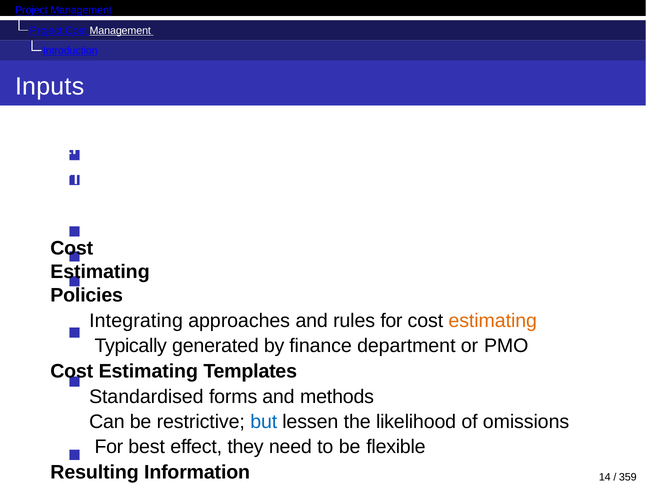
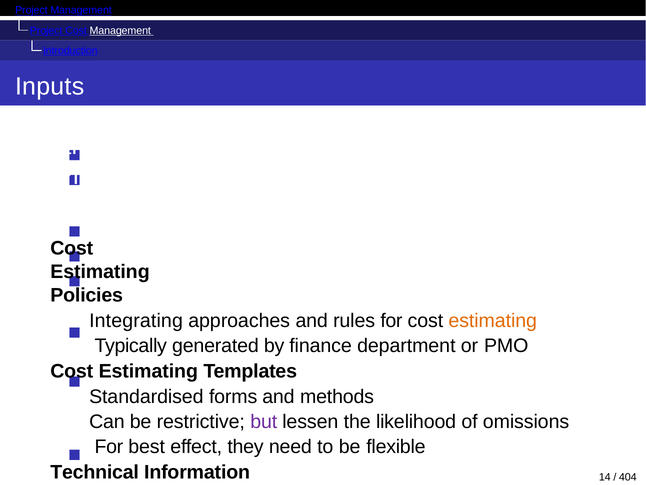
but colour: blue -> purple
Resulting: Resulting -> Technical
359: 359 -> 404
